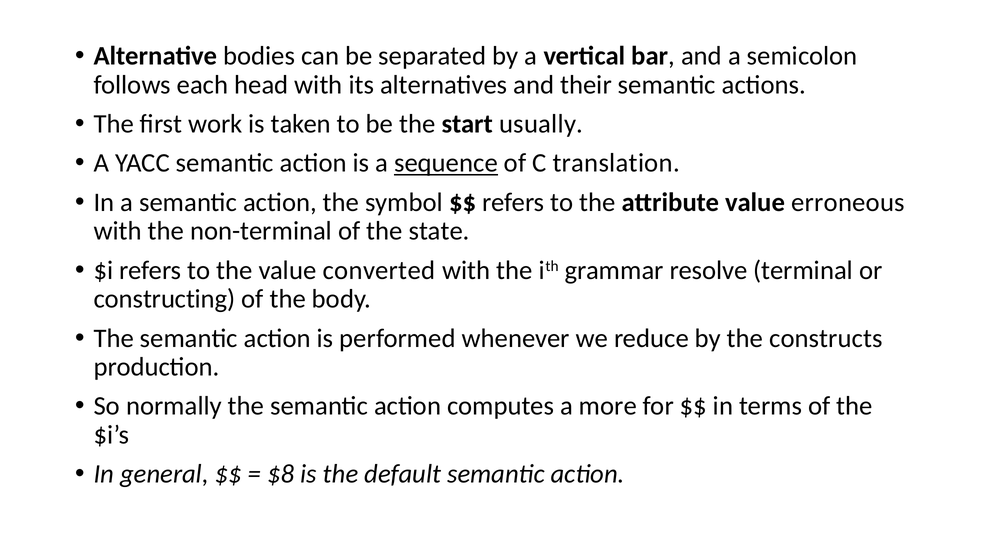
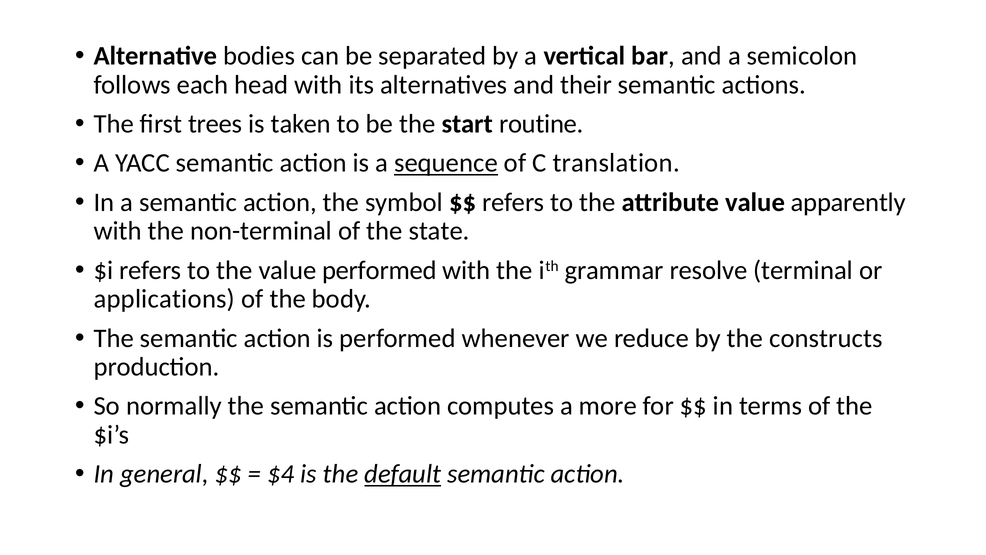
work: work -> trees
usually: usually -> routine
erroneous: erroneous -> apparently
value converted: converted -> performed
constructing: constructing -> applications
$8: $8 -> $4
default underline: none -> present
